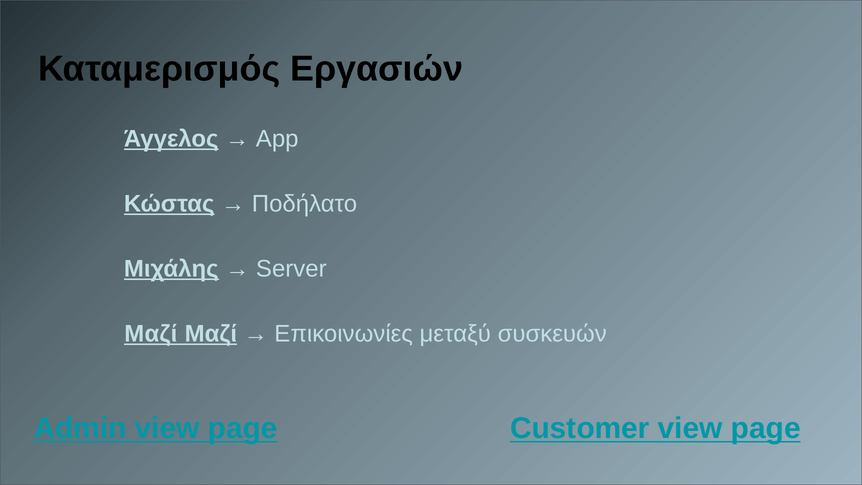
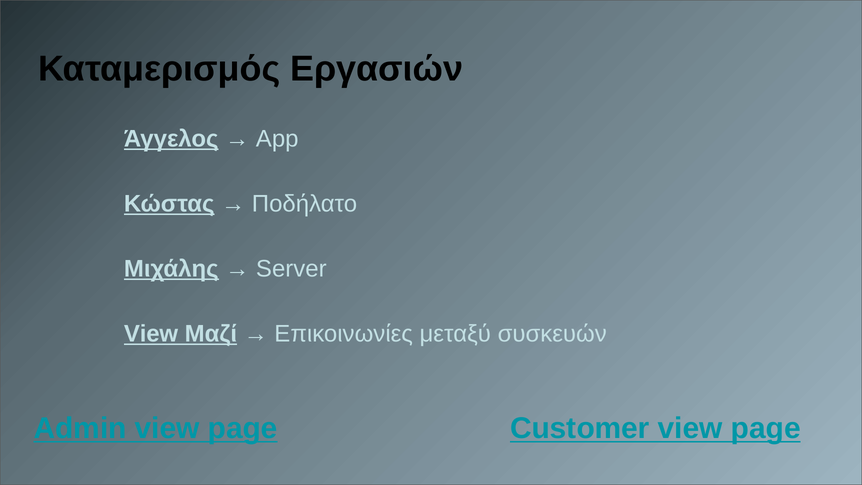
Μαζί at (151, 334): Μαζί -> View
